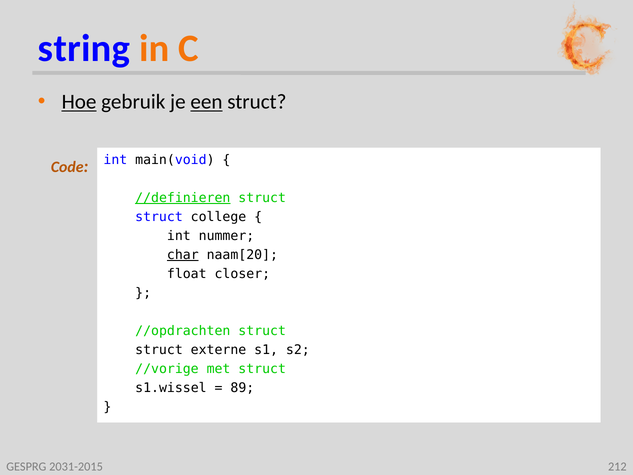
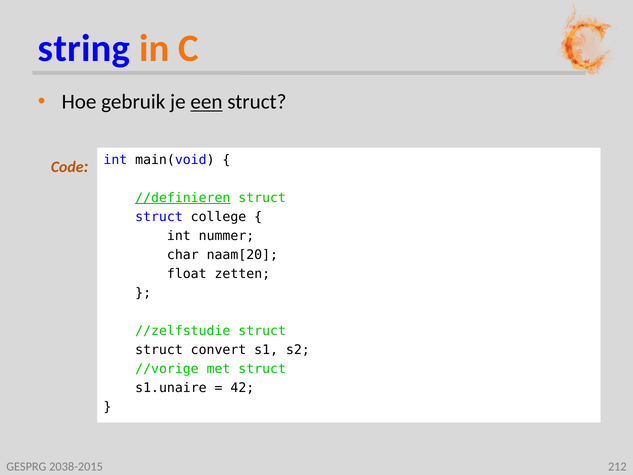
Hoe underline: present -> none
char underline: present -> none
closer: closer -> zetten
//opdrachten: //opdrachten -> //zelfstudie
externe: externe -> convert
s1.wissel: s1.wissel -> s1.unaire
89: 89 -> 42
2031-2015: 2031-2015 -> 2038-2015
